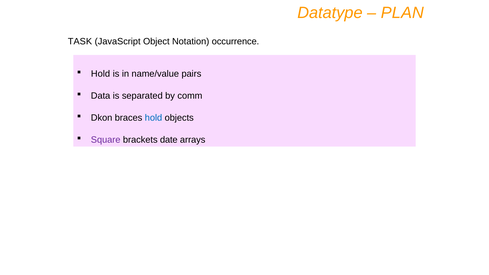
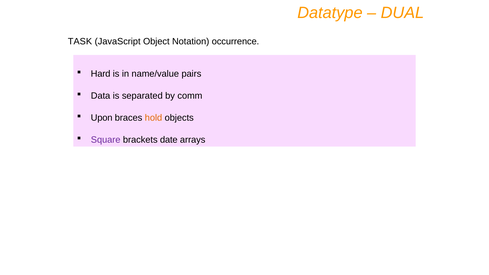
PLAN: PLAN -> DUAL
Hold at (101, 74): Hold -> Hard
Dkon: Dkon -> Upon
hold at (153, 118) colour: blue -> orange
